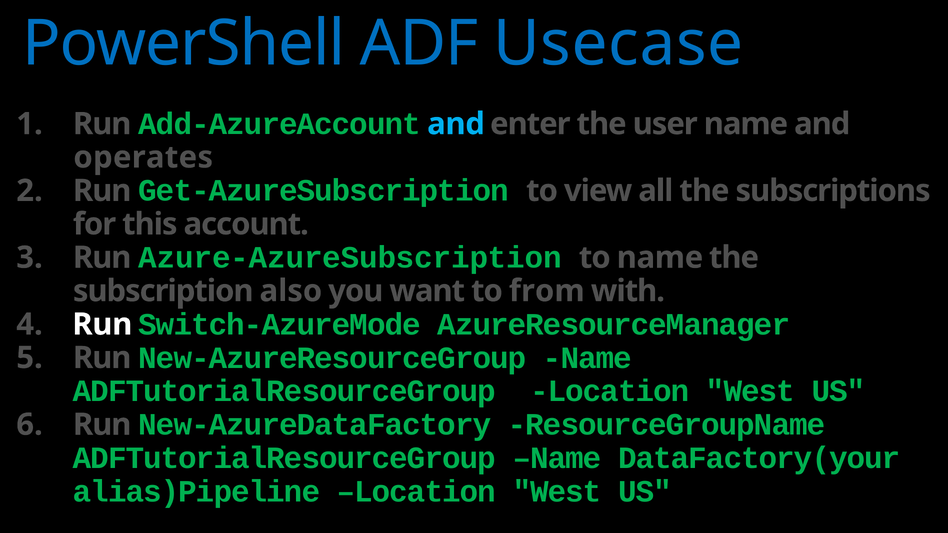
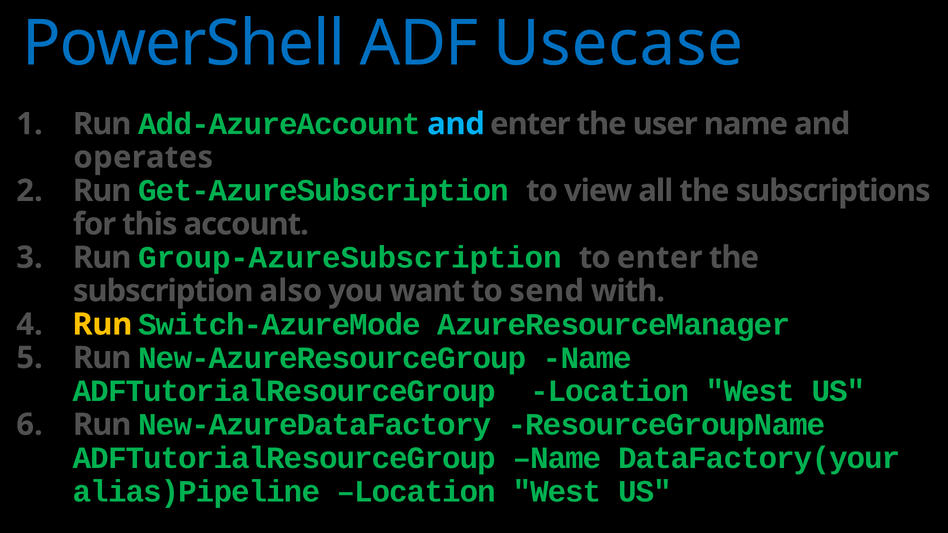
Azure-AzureSubscription: Azure-AzureSubscription -> Group-AzureSubscription
to name: name -> enter
from: from -> send
Run at (102, 325) colour: white -> yellow
